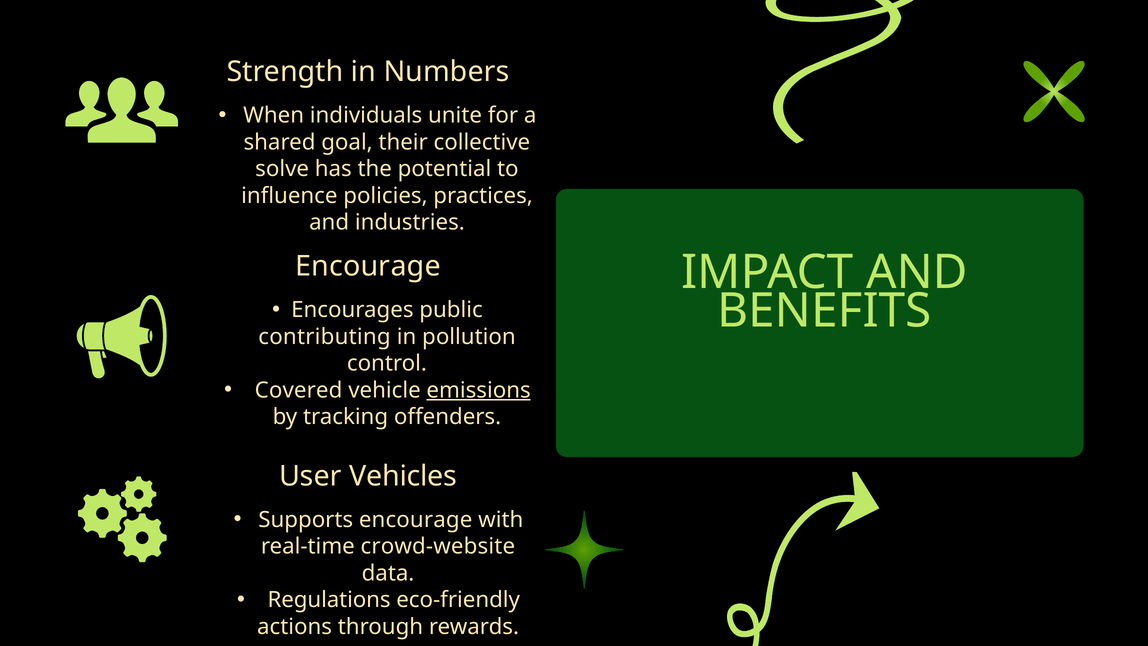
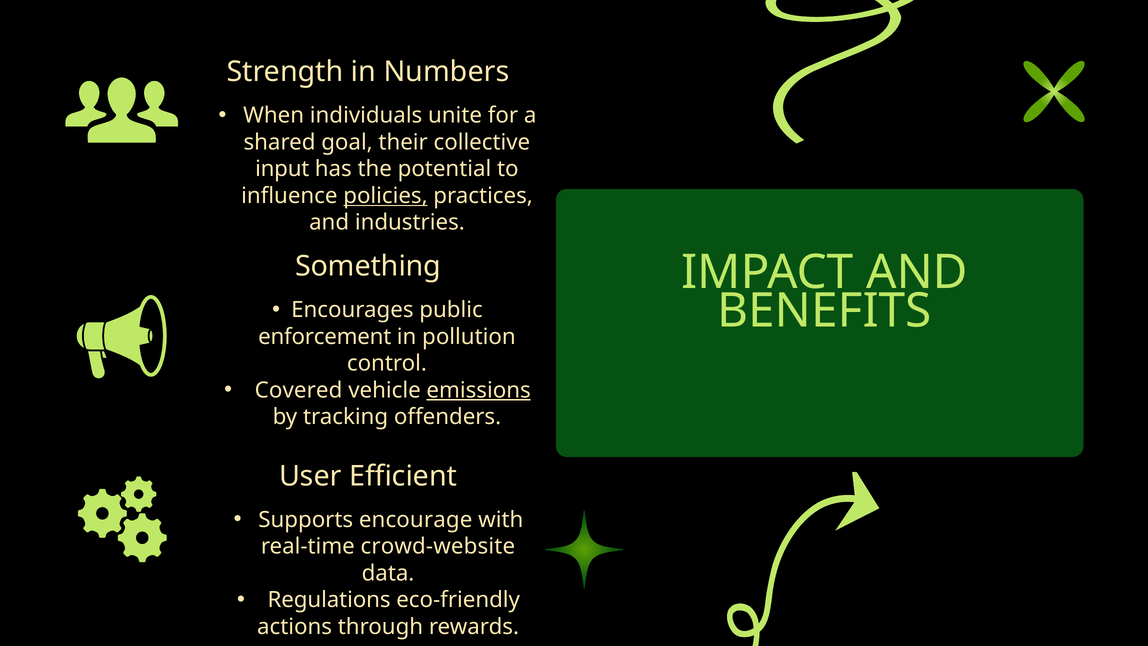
solve: solve -> input
policies underline: none -> present
Encourage at (368, 266): Encourage -> Something
contributing: contributing -> enforcement
Vehicles: Vehicles -> Efficient
